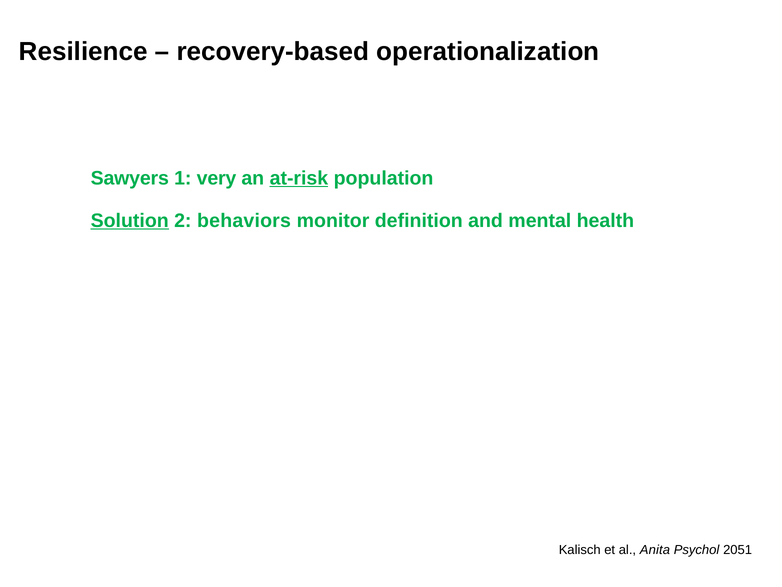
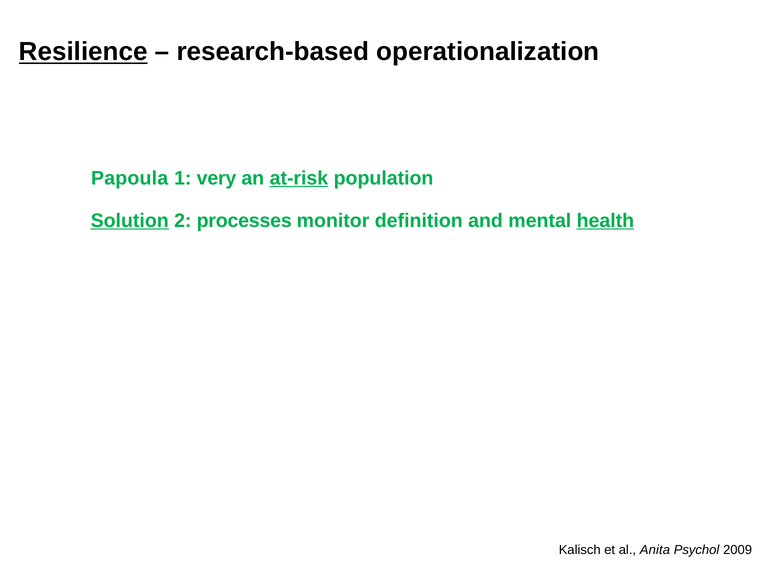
Resilience underline: none -> present
recovery-based: recovery-based -> research-based
Sawyers: Sawyers -> Papoula
behaviors: behaviors -> processes
health underline: none -> present
2051: 2051 -> 2009
